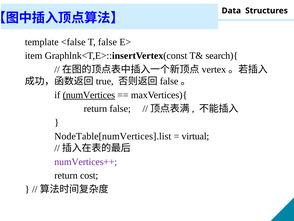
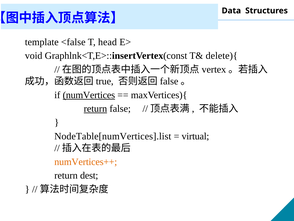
T false: false -> head
item: item -> void
search){: search){ -> delete){
return at (95, 109) underline: none -> present
numVertices++ colour: purple -> orange
cost: cost -> dest
